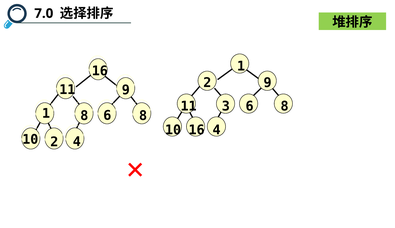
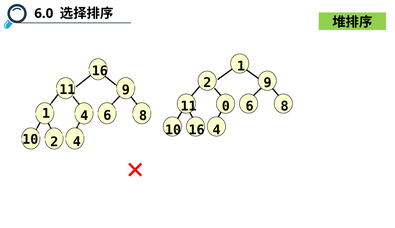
7.0: 7.0 -> 6.0
3: 3 -> 0
1 8: 8 -> 4
